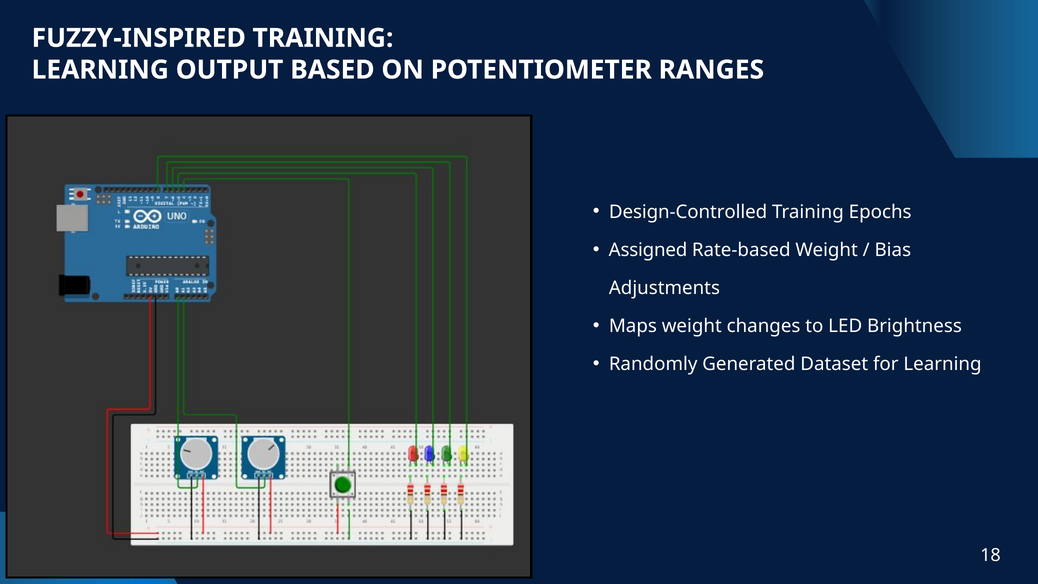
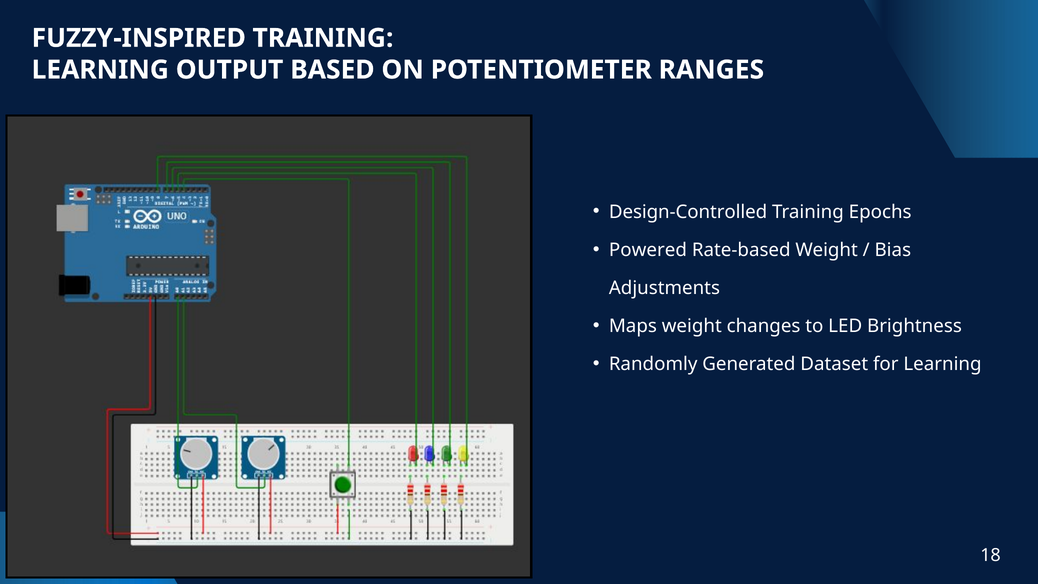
Assigned: Assigned -> Powered
